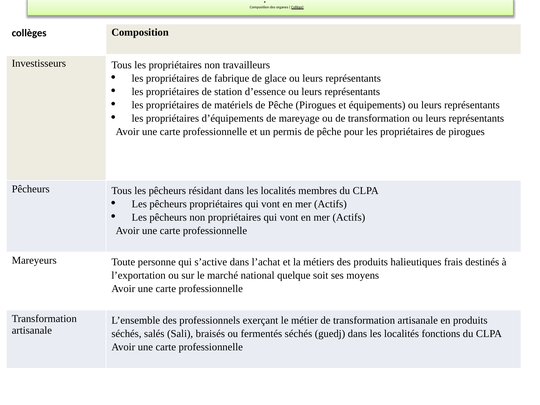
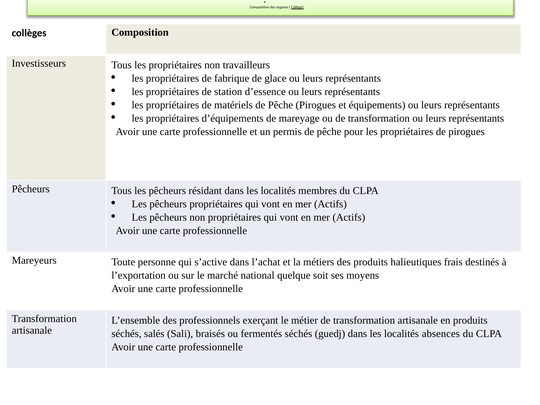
fonctions: fonctions -> absences
